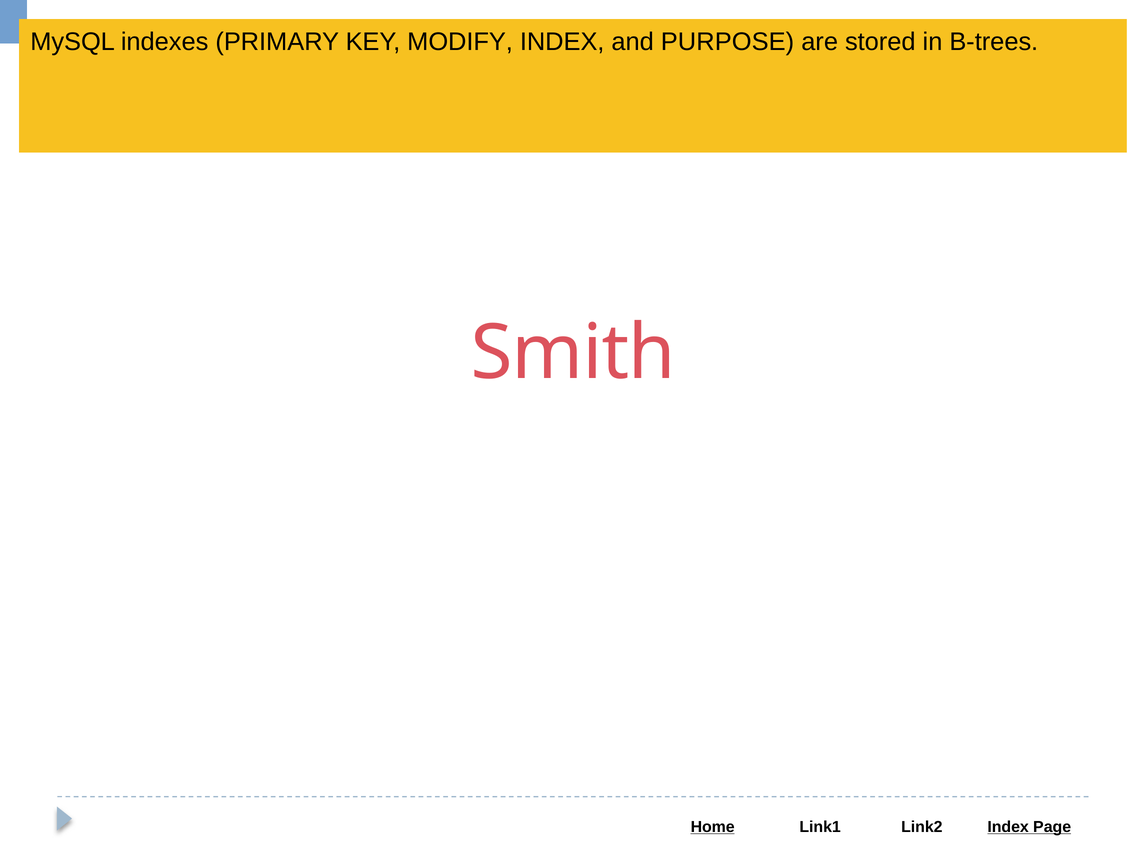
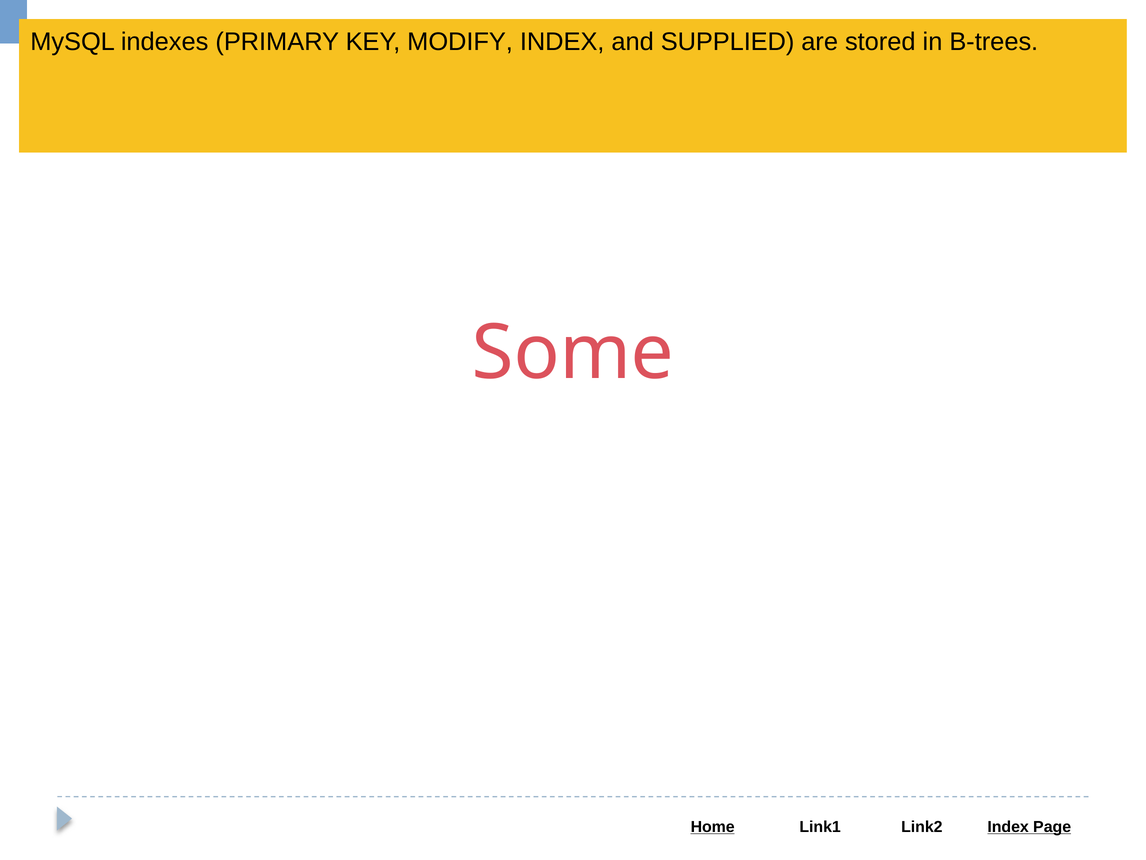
PURPOSE: PURPOSE -> SUPPLIED
Smith: Smith -> Some
